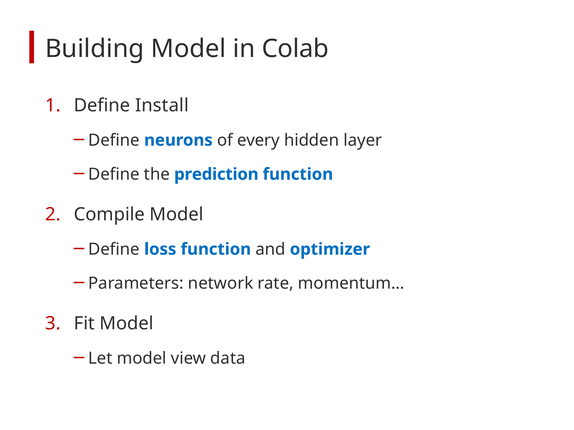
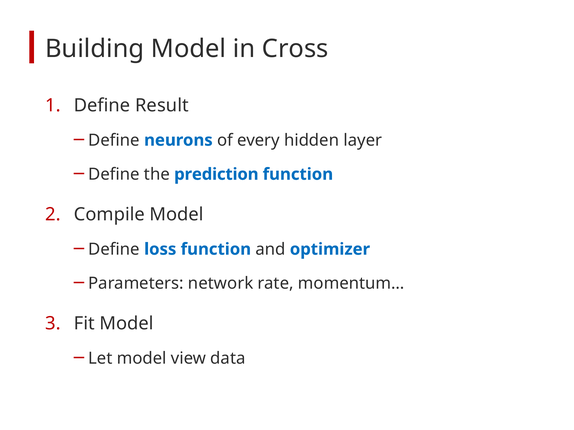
Colab: Colab -> Cross
Install: Install -> Result
